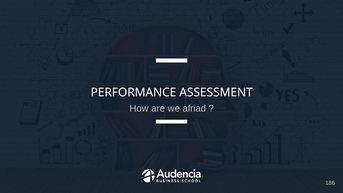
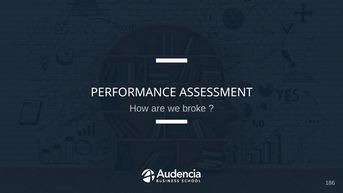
afriad: afriad -> broke
